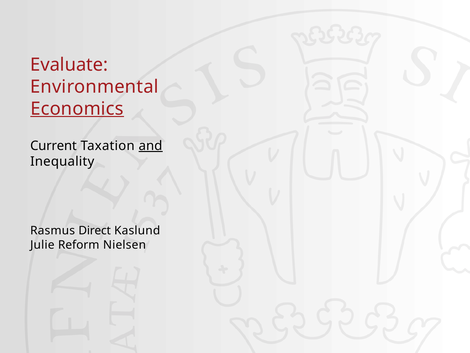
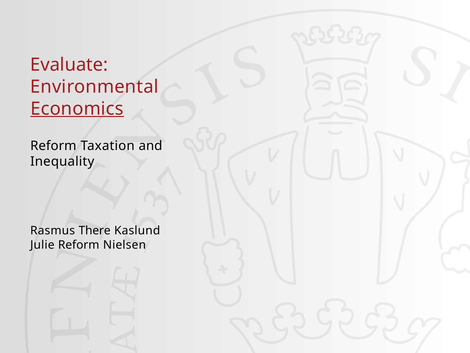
Current at (53, 146): Current -> Reform
and underline: present -> none
Direct: Direct -> There
